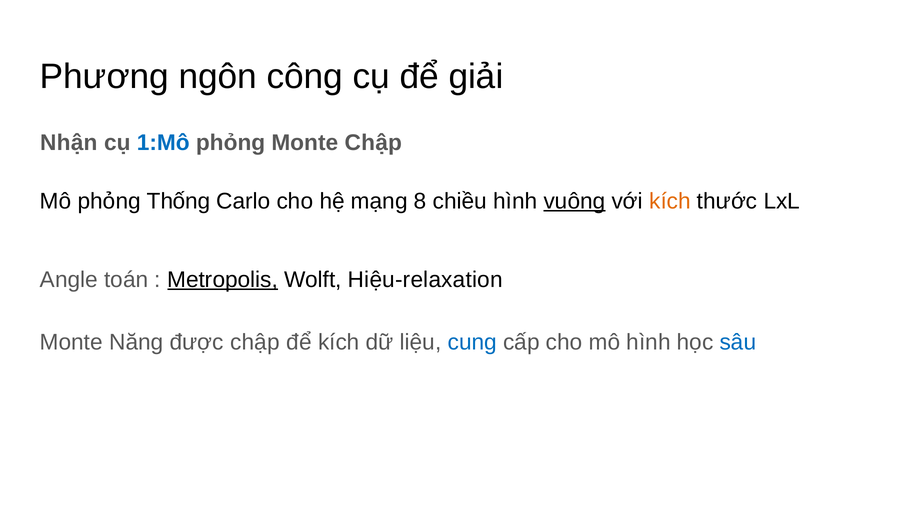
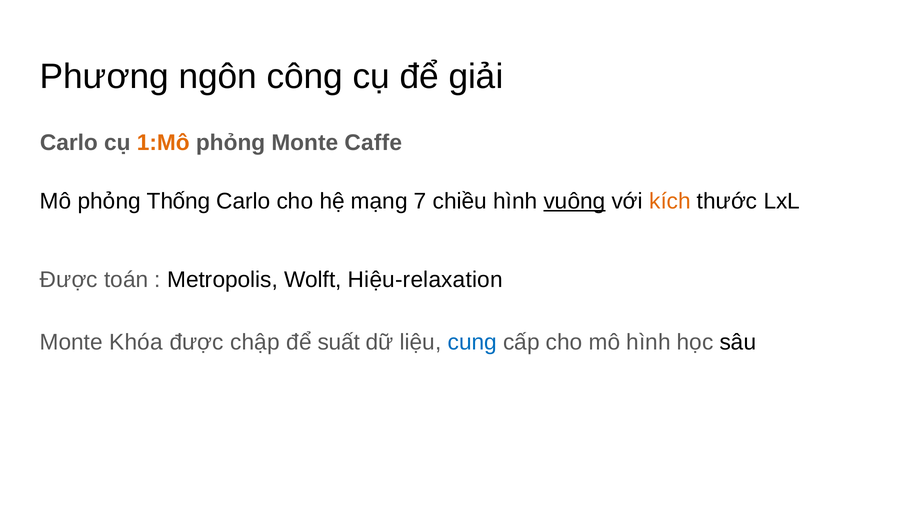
Nhận at (69, 143): Nhận -> Carlo
1:Mô colour: blue -> orange
Monte Chập: Chập -> Caffe
8: 8 -> 7
Angle at (69, 280): Angle -> Được
Metropolis underline: present -> none
Năng: Năng -> Khóa
để kích: kích -> suất
sâu colour: blue -> black
